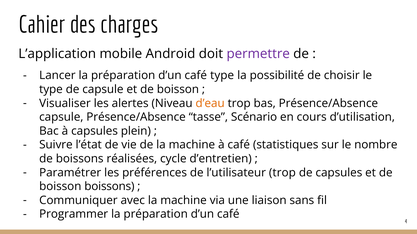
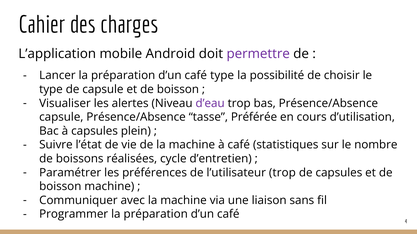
d’eau colour: orange -> purple
Scénario: Scénario -> Préférée
boisson boissons: boissons -> machine
